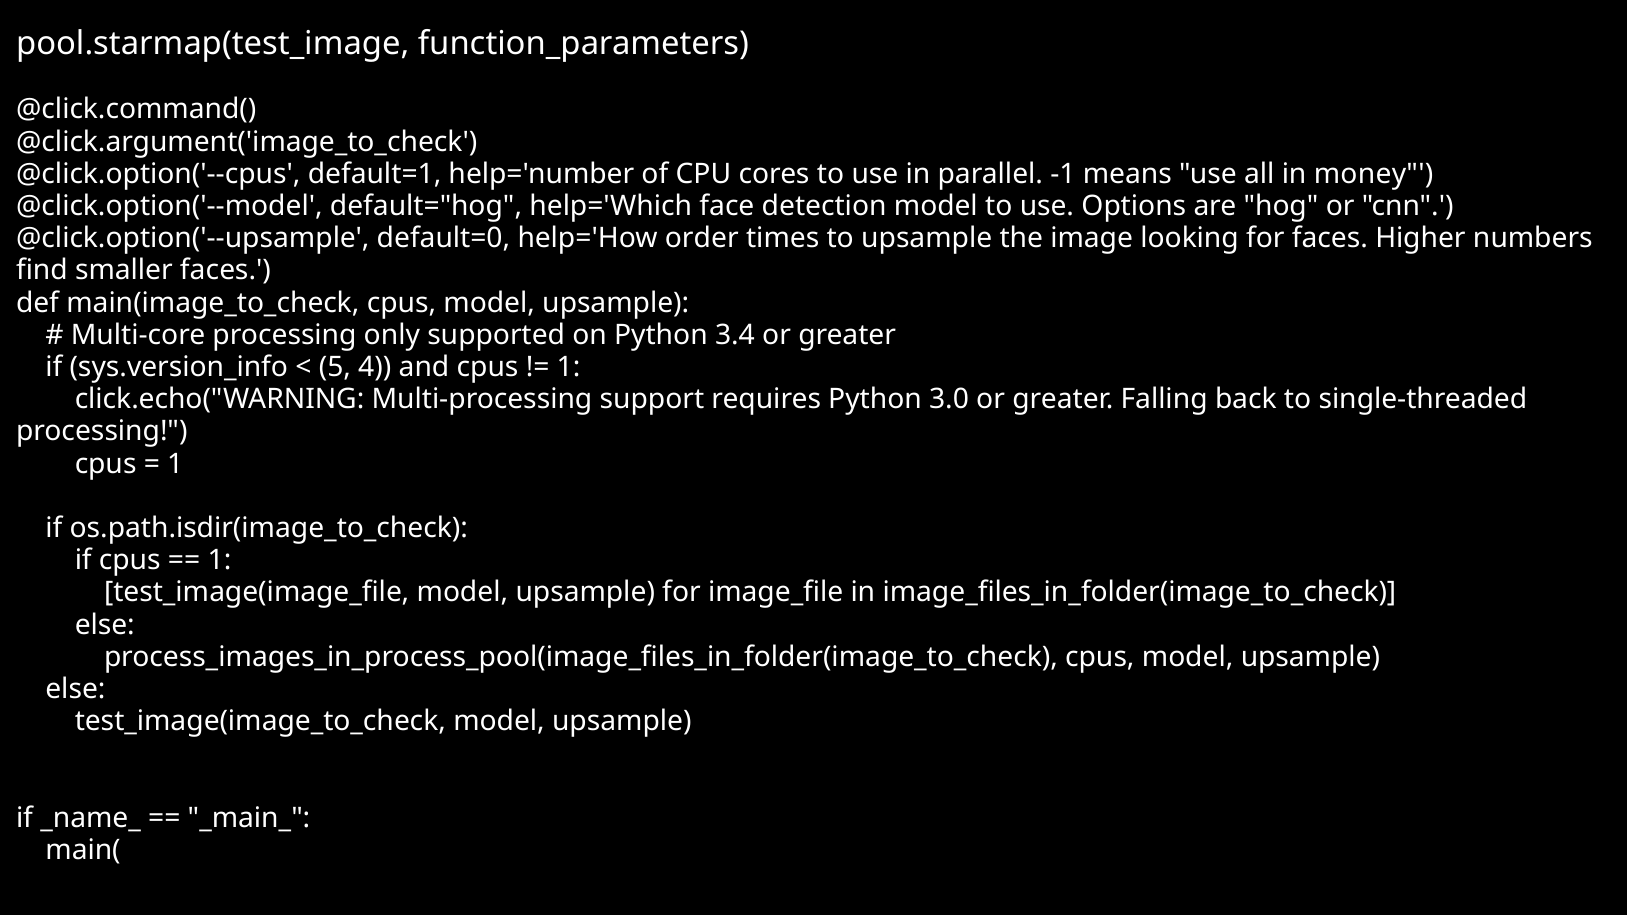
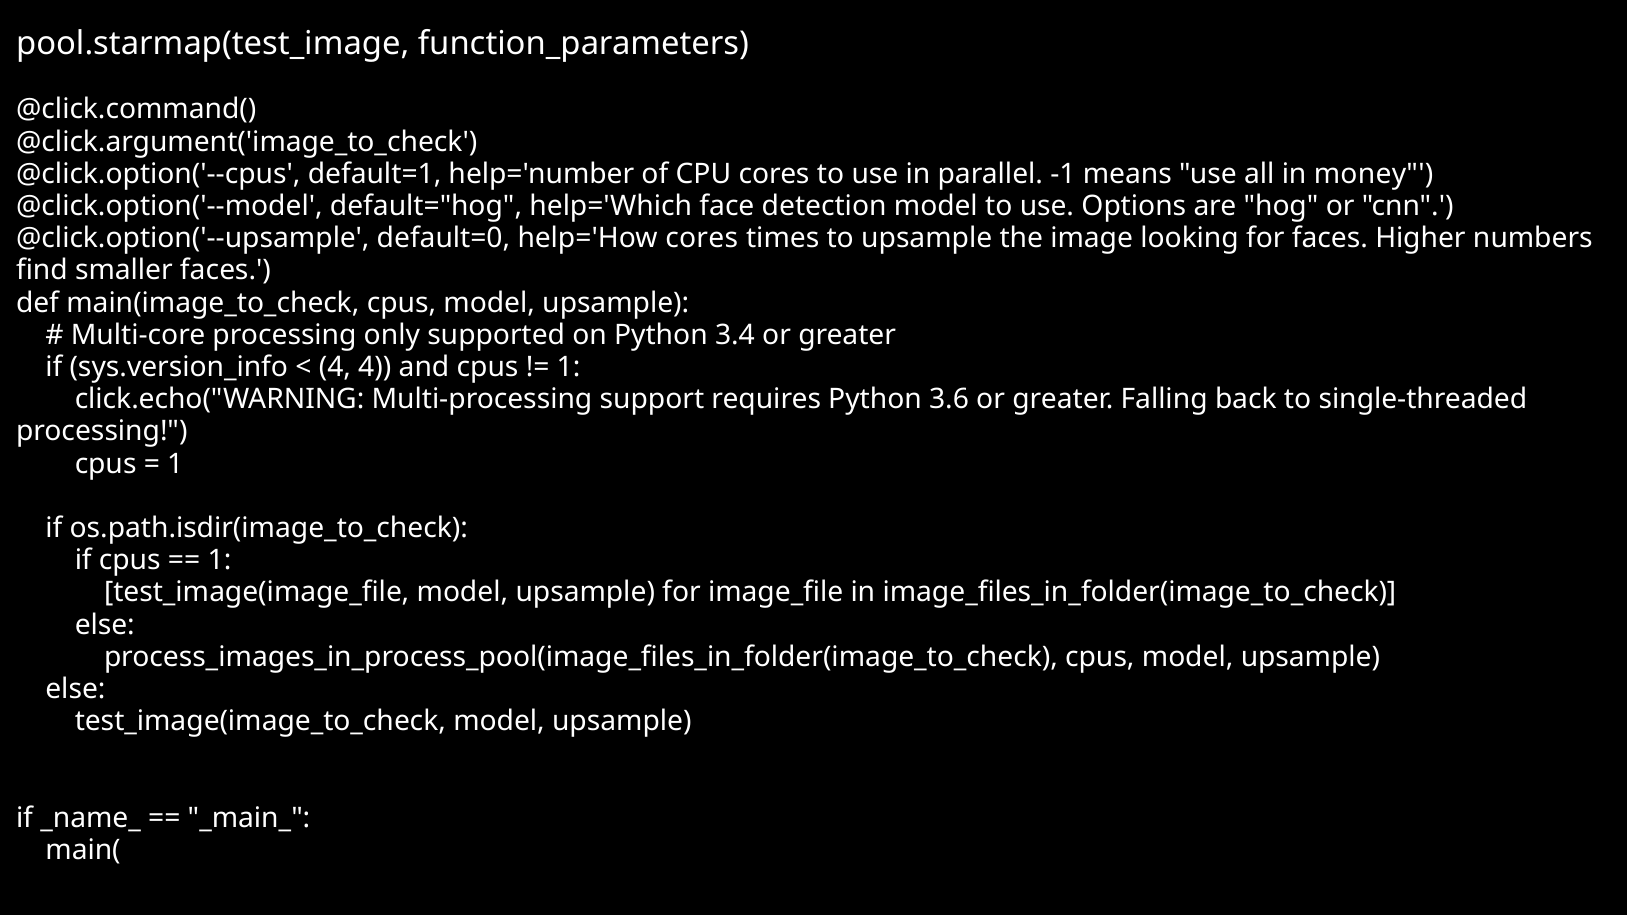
help='How order: order -> cores
5 at (335, 367): 5 -> 4
3.0: 3.0 -> 3.6
